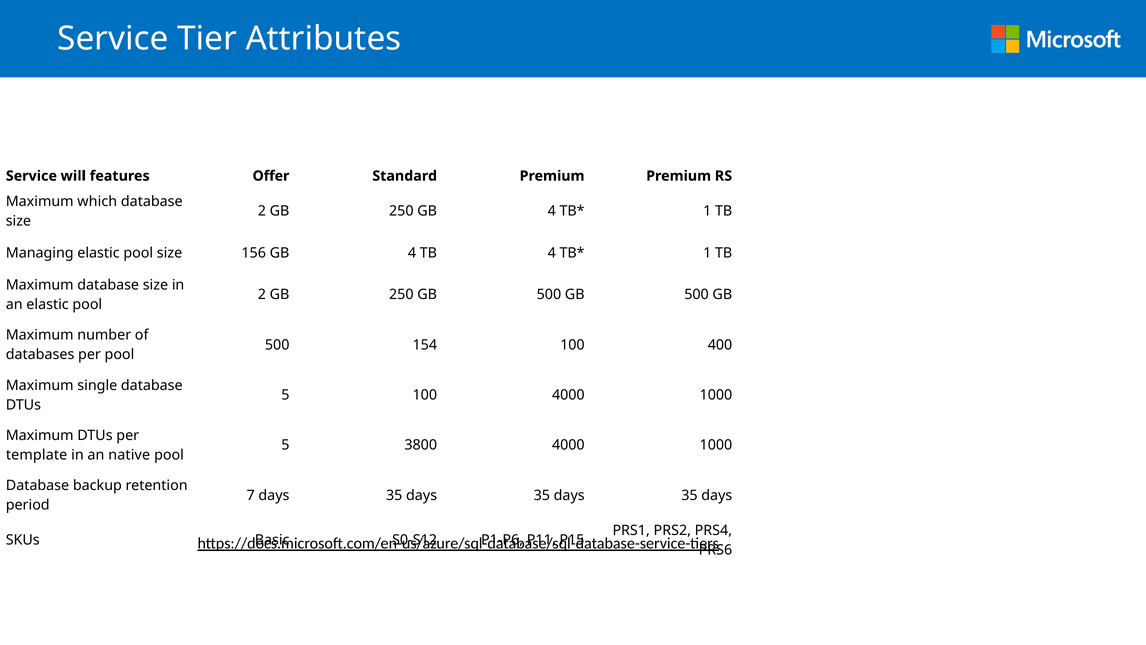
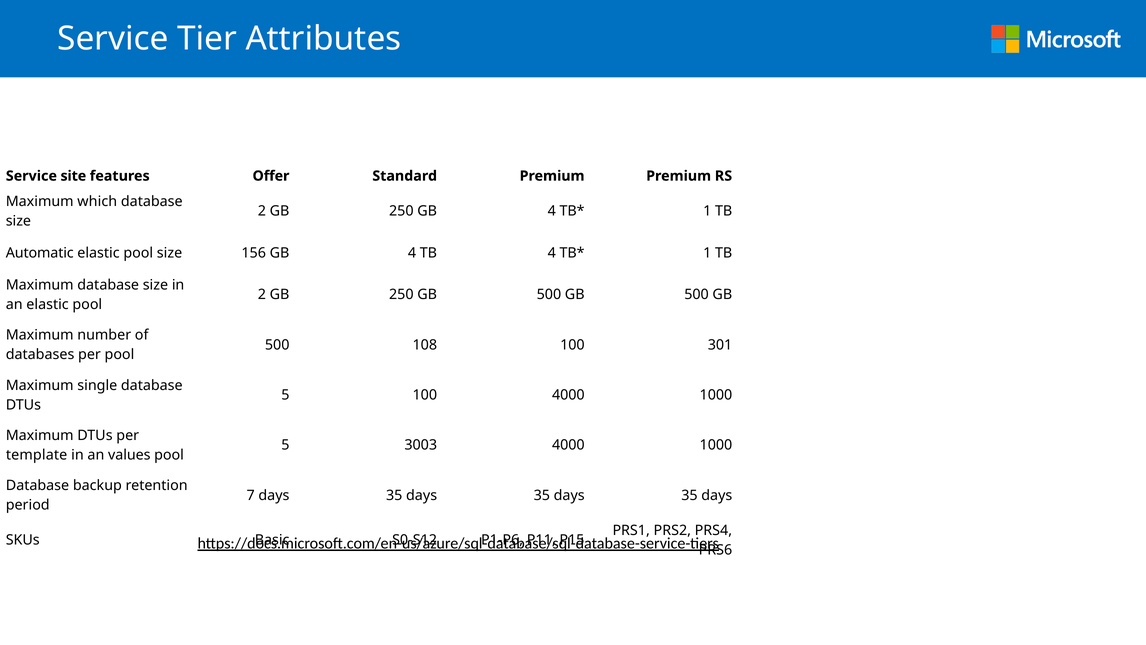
will: will -> site
Managing: Managing -> Automatic
154: 154 -> 108
400: 400 -> 301
3800: 3800 -> 3003
native: native -> values
